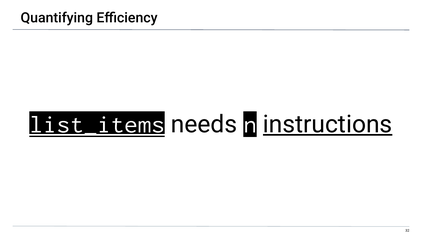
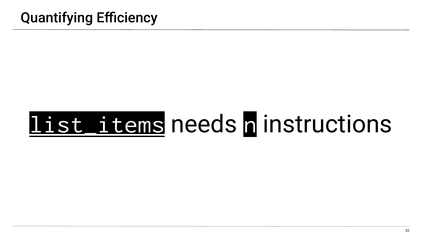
instructions underline: present -> none
